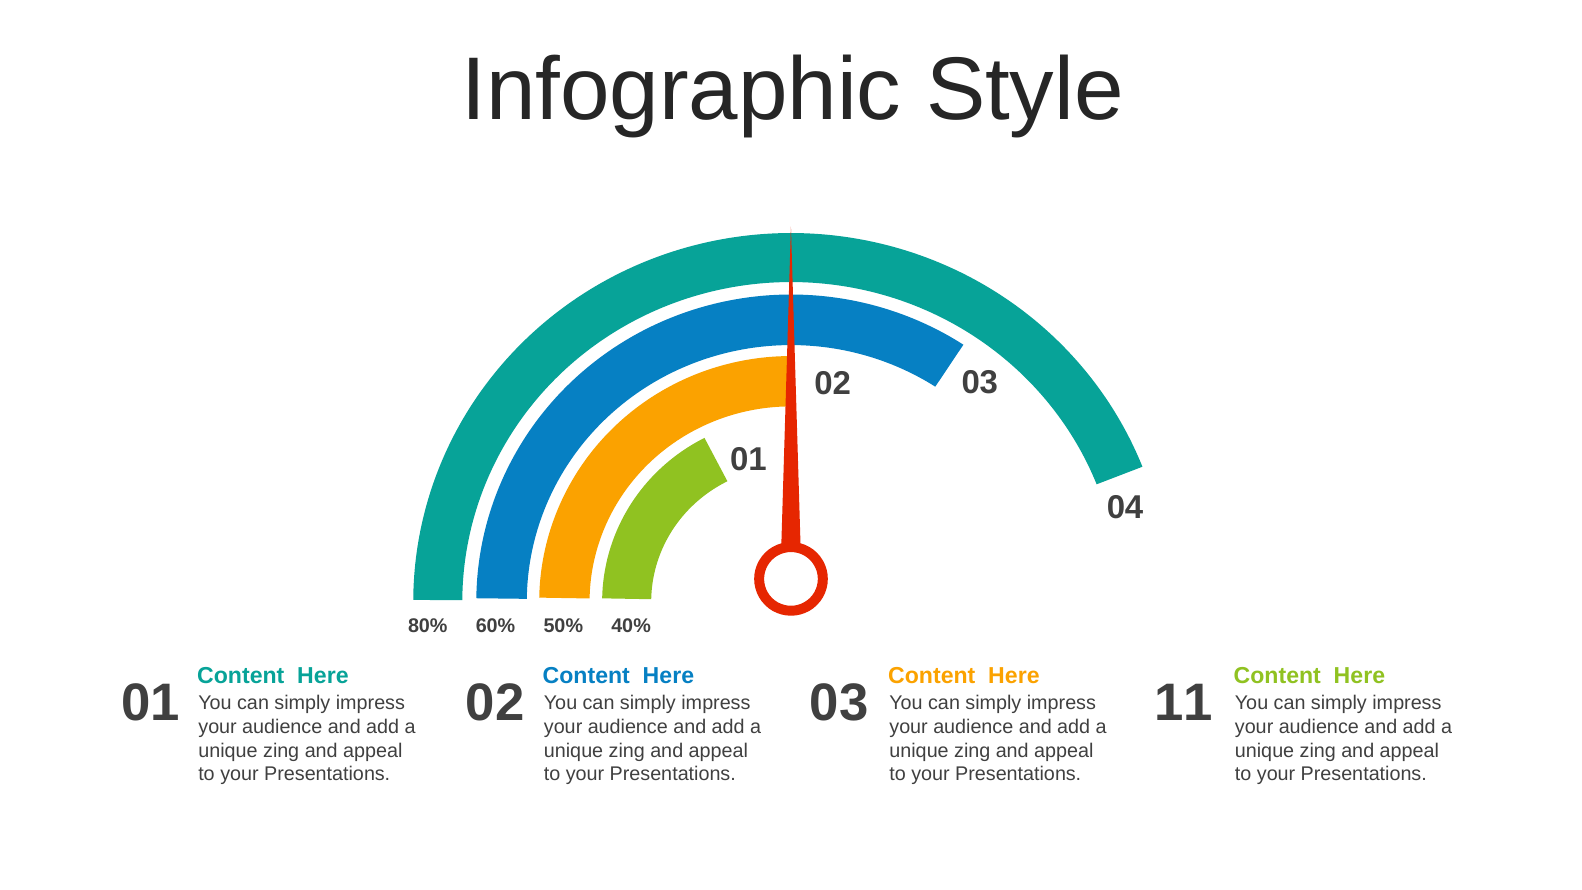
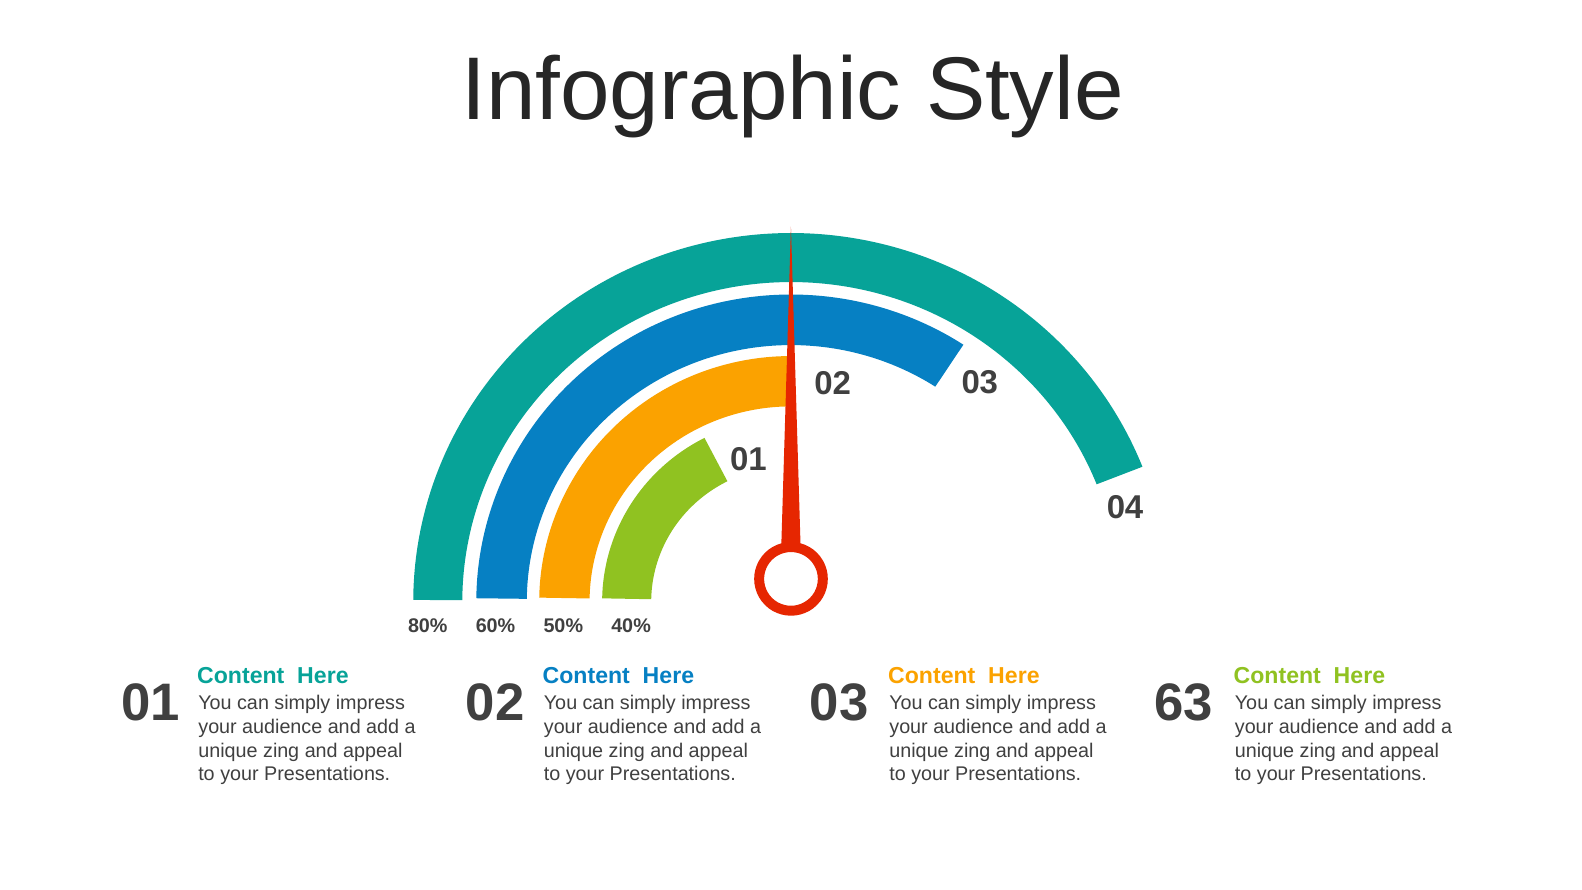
11: 11 -> 63
